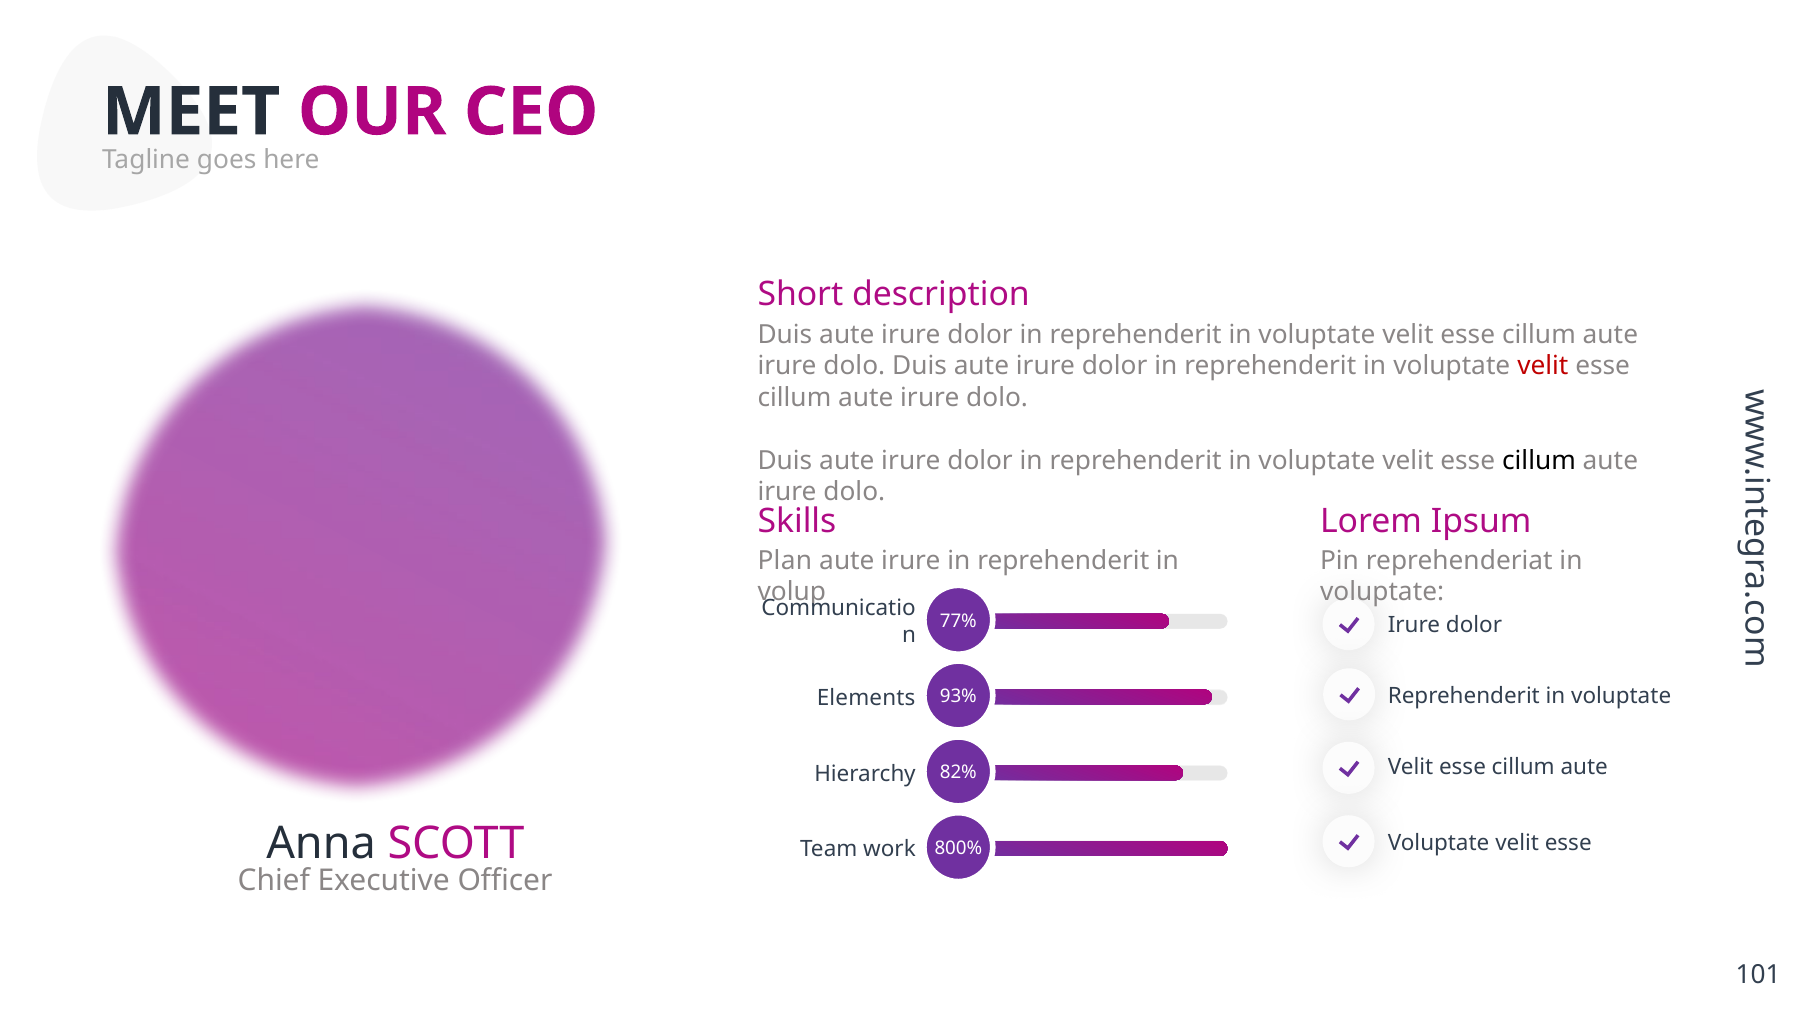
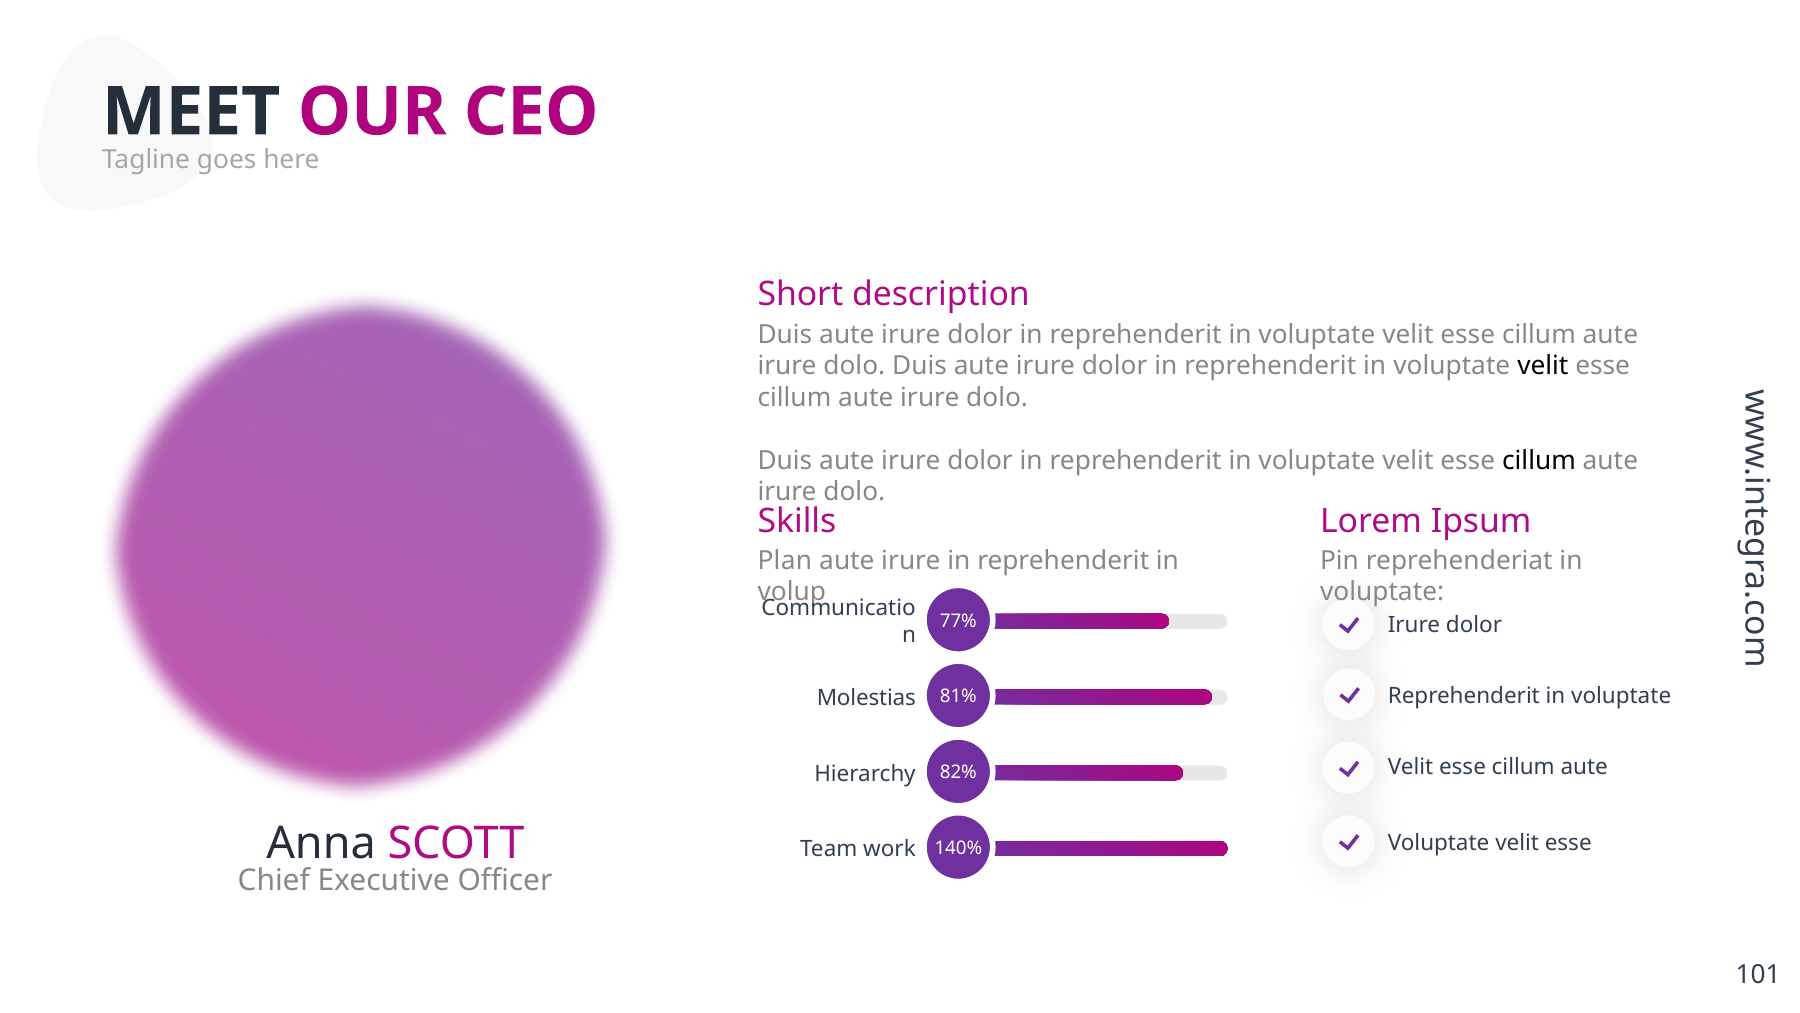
velit at (1543, 366) colour: red -> black
93%: 93% -> 81%
Elements: Elements -> Molestias
800%: 800% -> 140%
